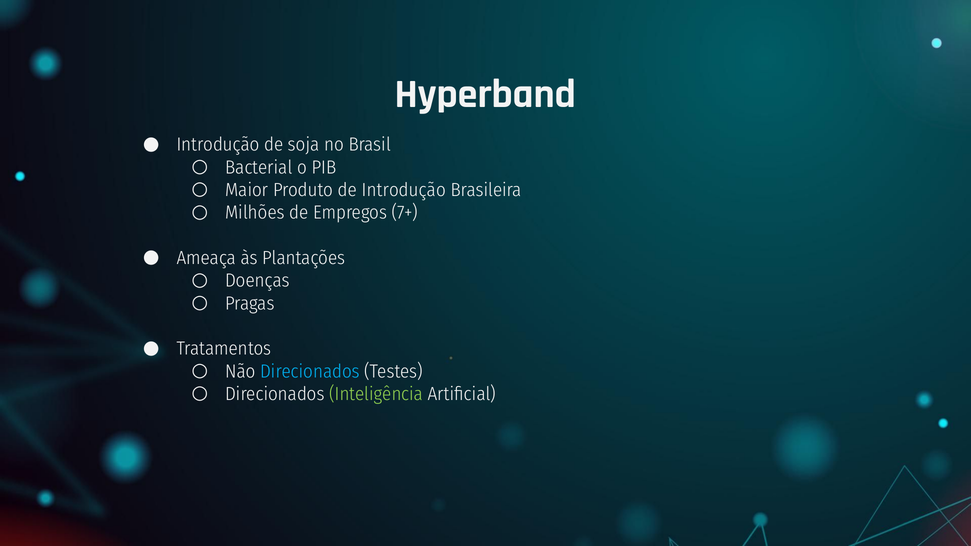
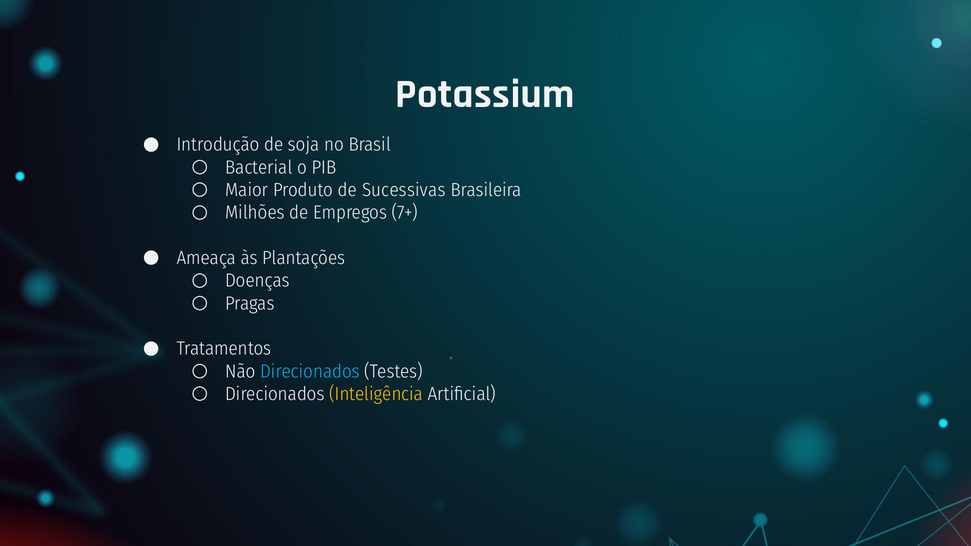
Hyperband: Hyperband -> Potassium
de Introdução: Introdução -> Sucessivas
Inteligência colour: light green -> yellow
